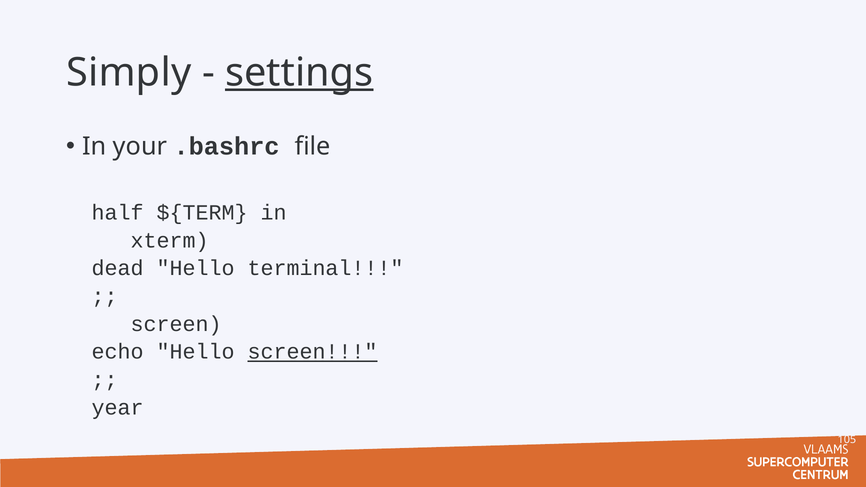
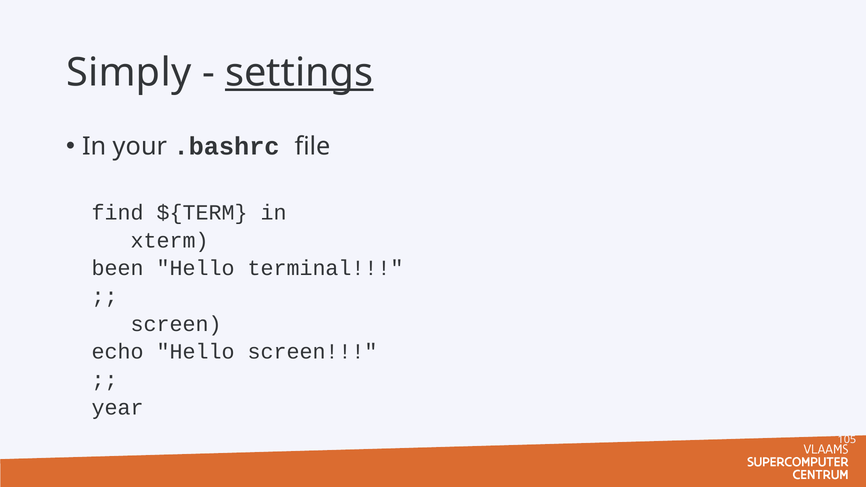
half: half -> find
dead: dead -> been
screen at (313, 352) underline: present -> none
